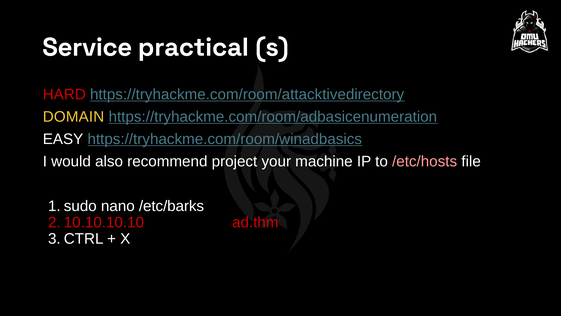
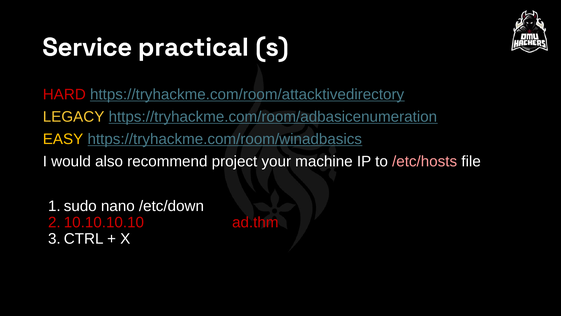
DOMAIN: DOMAIN -> LEGACY
EASY colour: white -> yellow
/etc/barks: /etc/barks -> /etc/down
